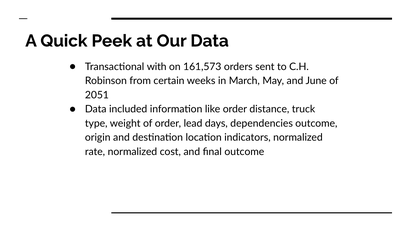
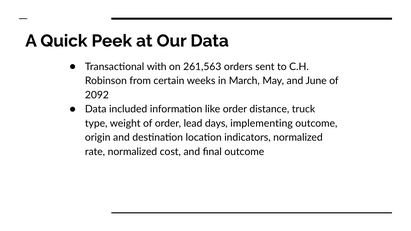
161,573: 161,573 -> 261,563
2051: 2051 -> 2092
dependencies: dependencies -> implementing
